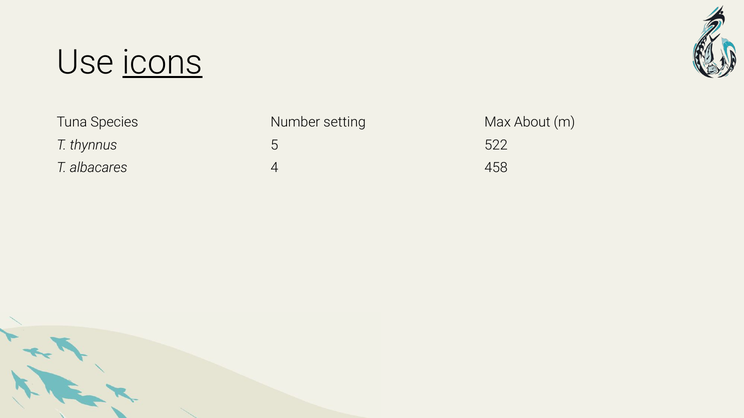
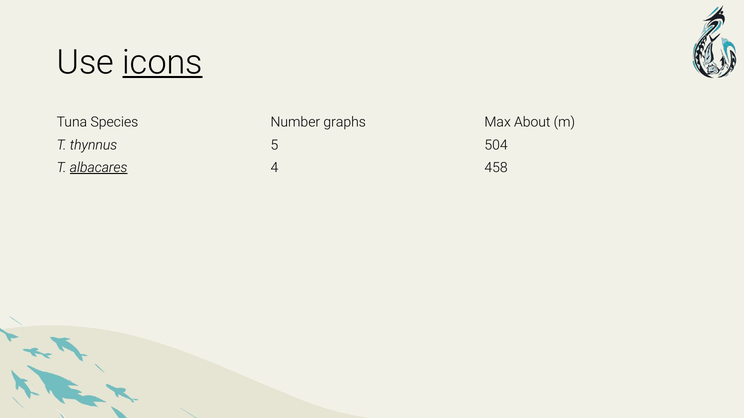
setting: setting -> graphs
522: 522 -> 504
albacares underline: none -> present
